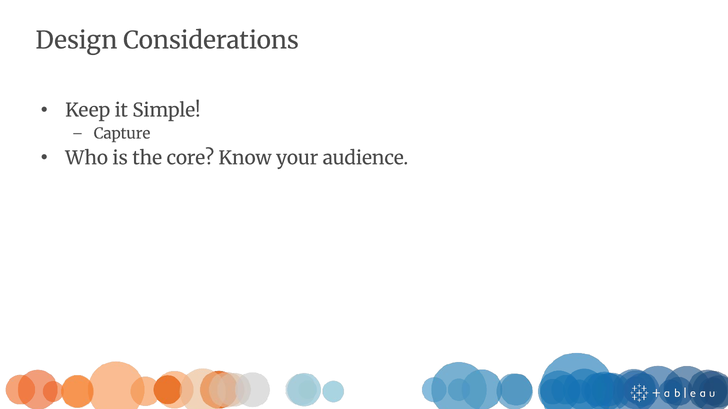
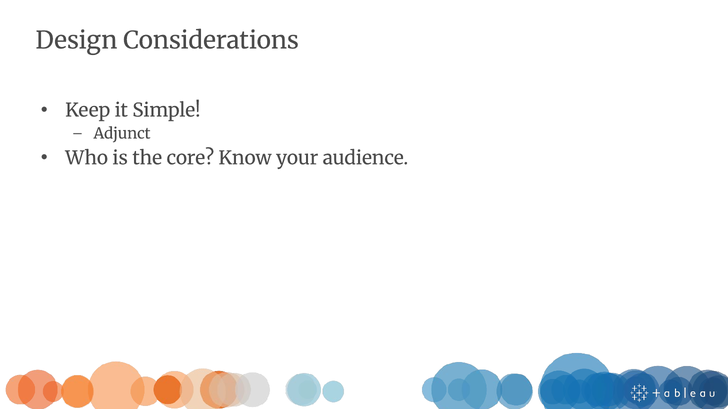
Capture: Capture -> Adjunct
